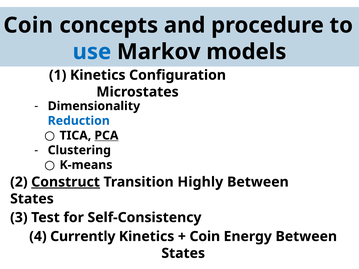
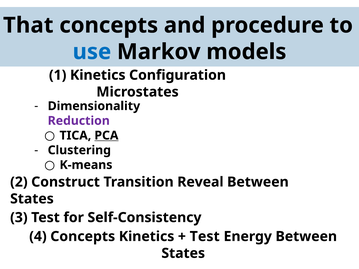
Coin at (28, 25): Coin -> That
Reduction colour: blue -> purple
Construct underline: present -> none
Highly: Highly -> Reveal
4 Currently: Currently -> Concepts
Coin at (205, 237): Coin -> Test
